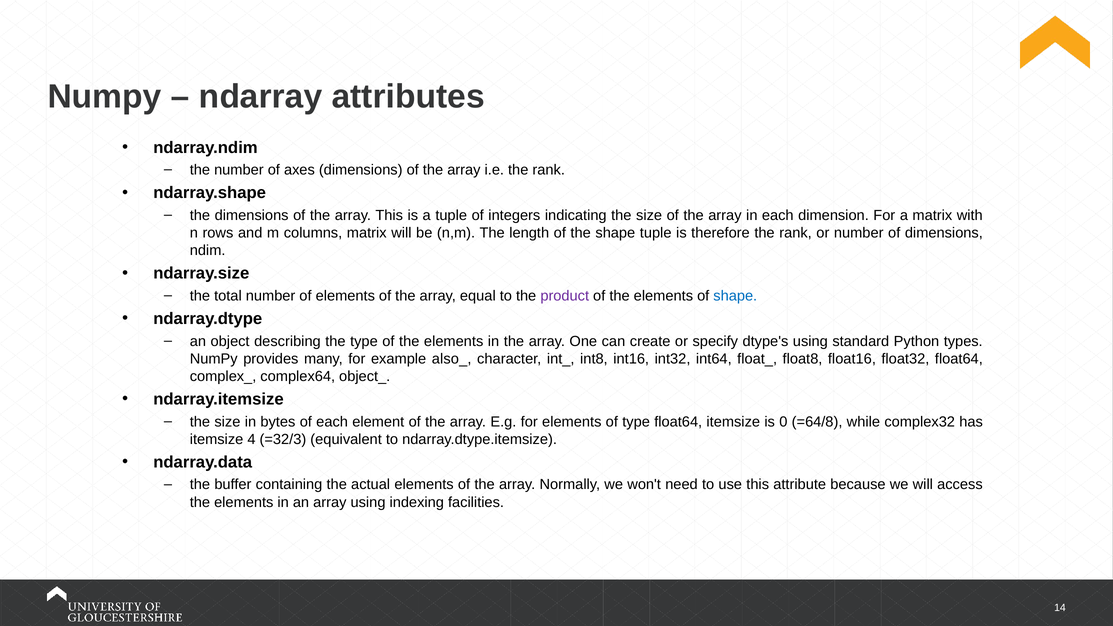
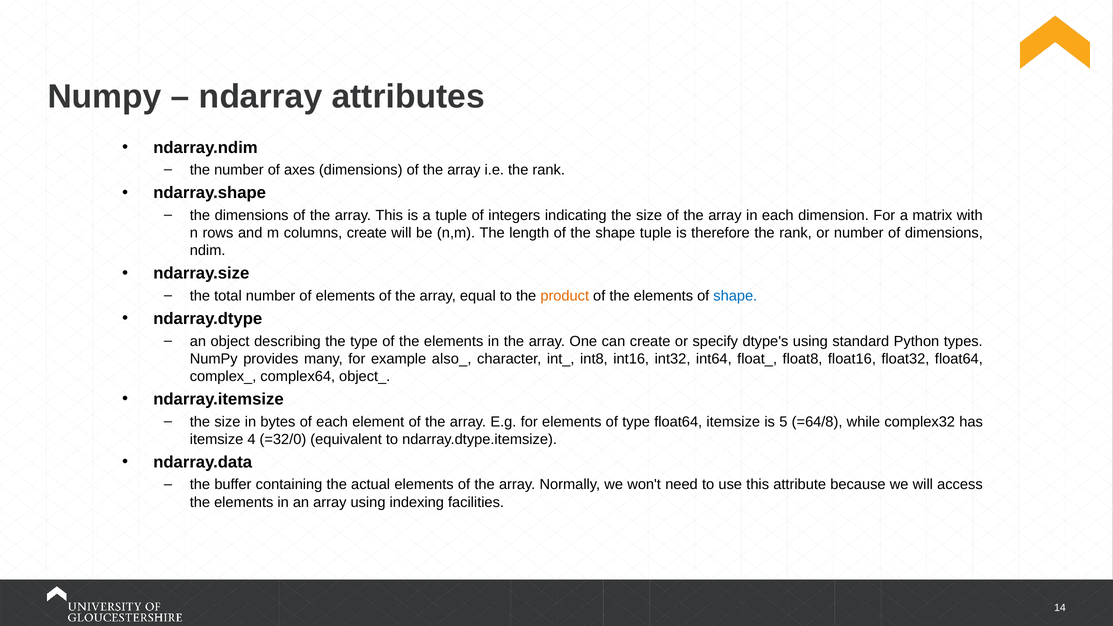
columns matrix: matrix -> create
product colour: purple -> orange
0: 0 -> 5
=32/3: =32/3 -> =32/0
